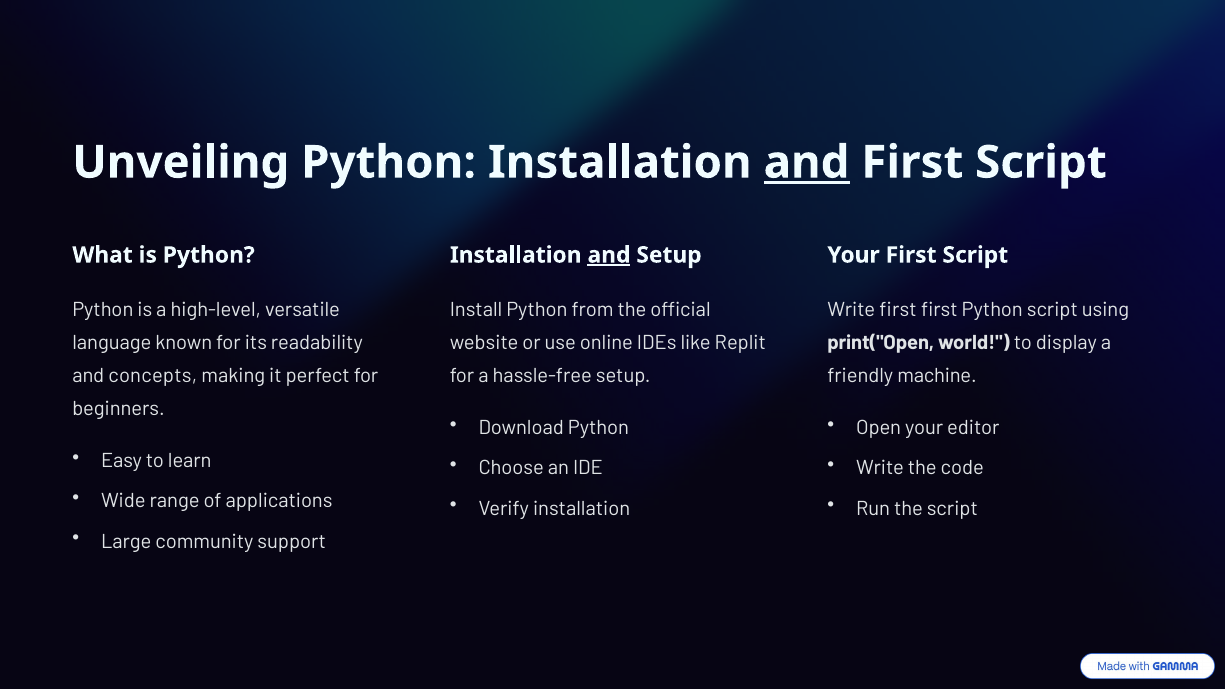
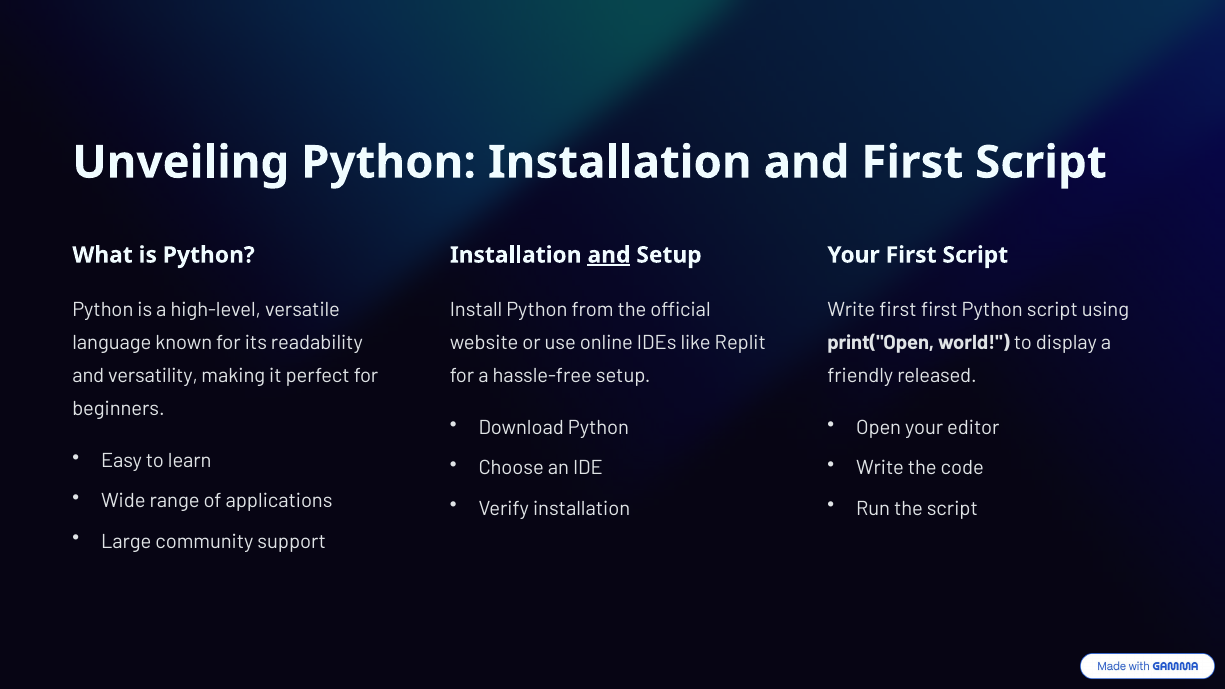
and at (807, 163) underline: present -> none
machine: machine -> released
concepts: concepts -> versatility
